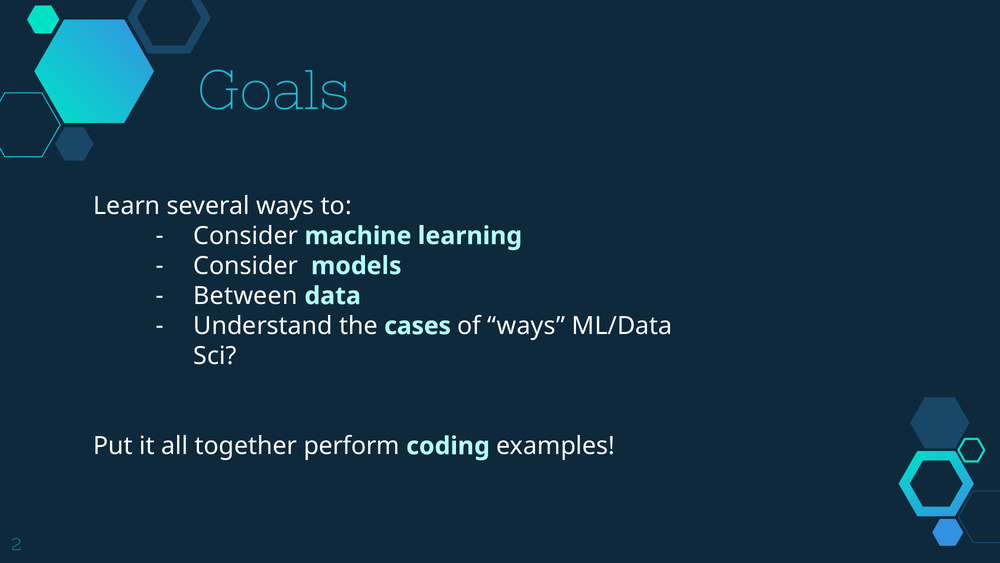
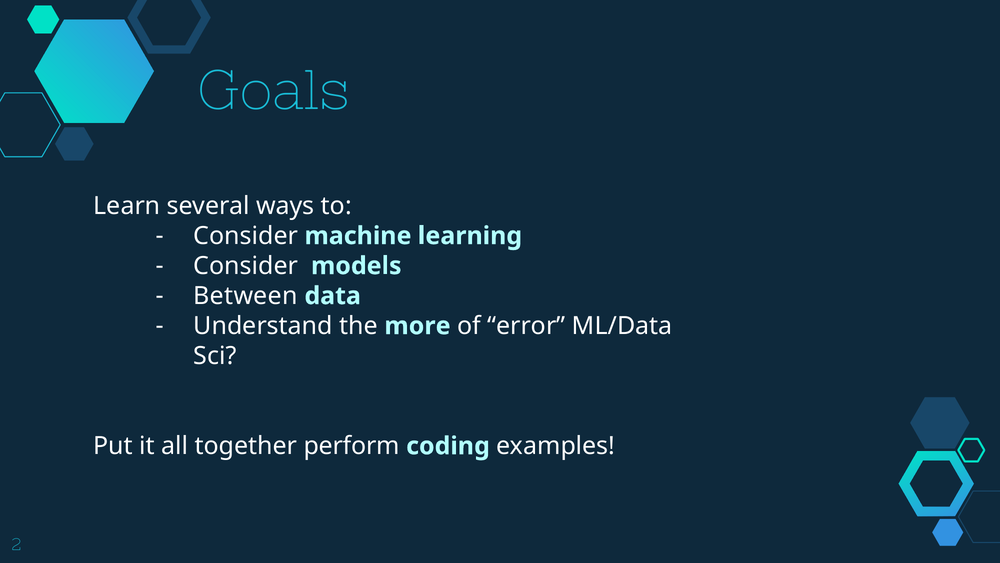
cases: cases -> more
of ways: ways -> error
